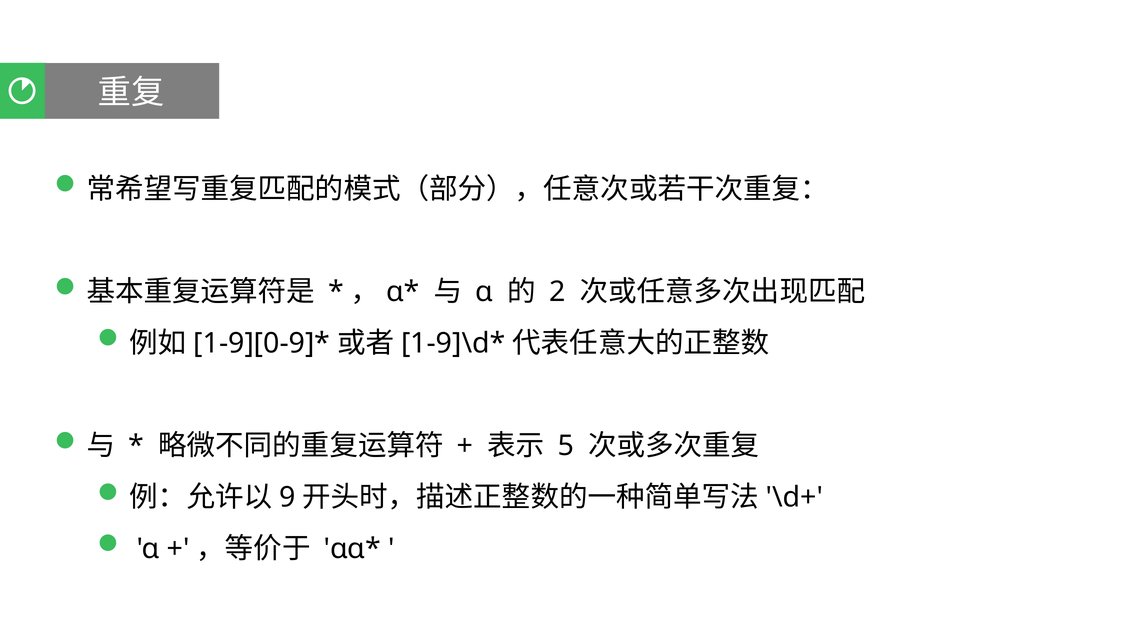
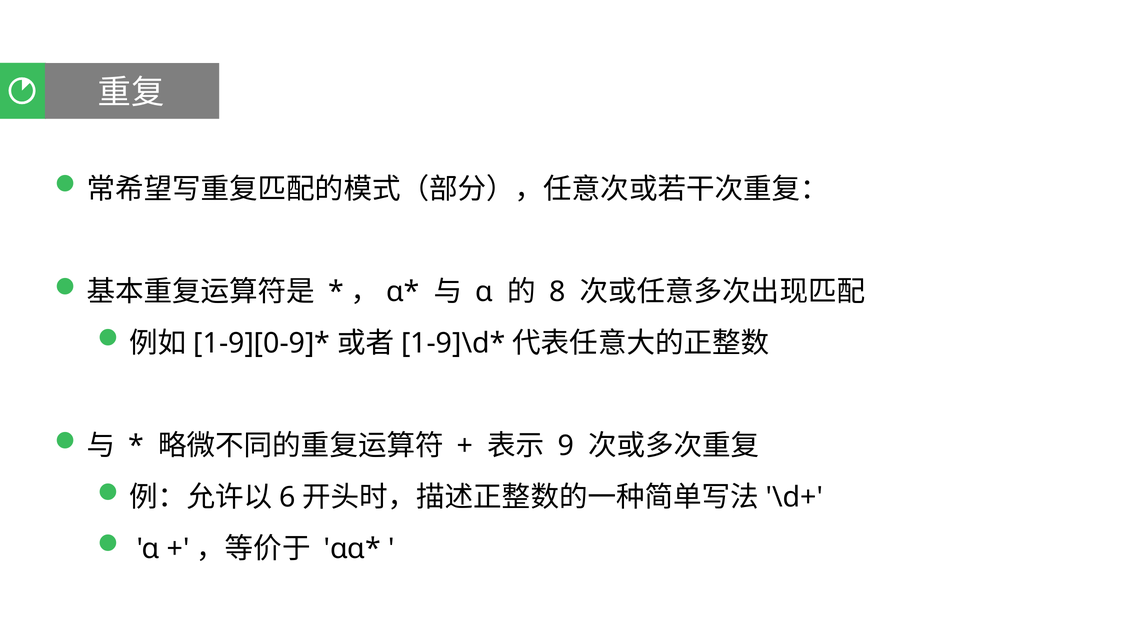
2: 2 -> 8
5: 5 -> 9
9: 9 -> 6
